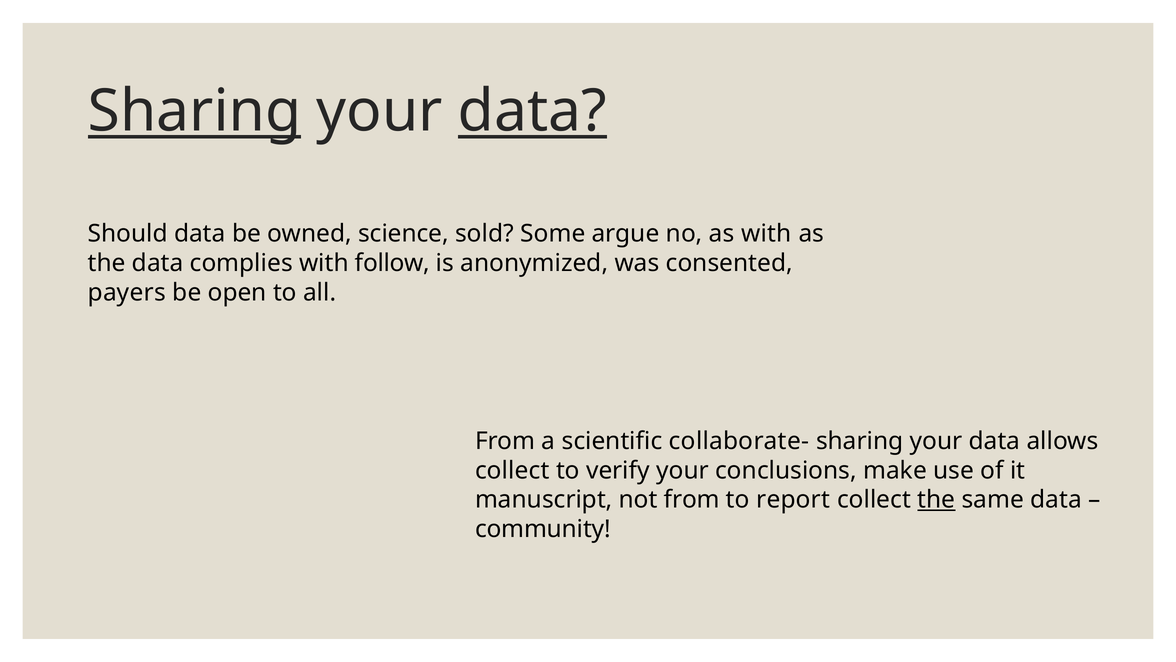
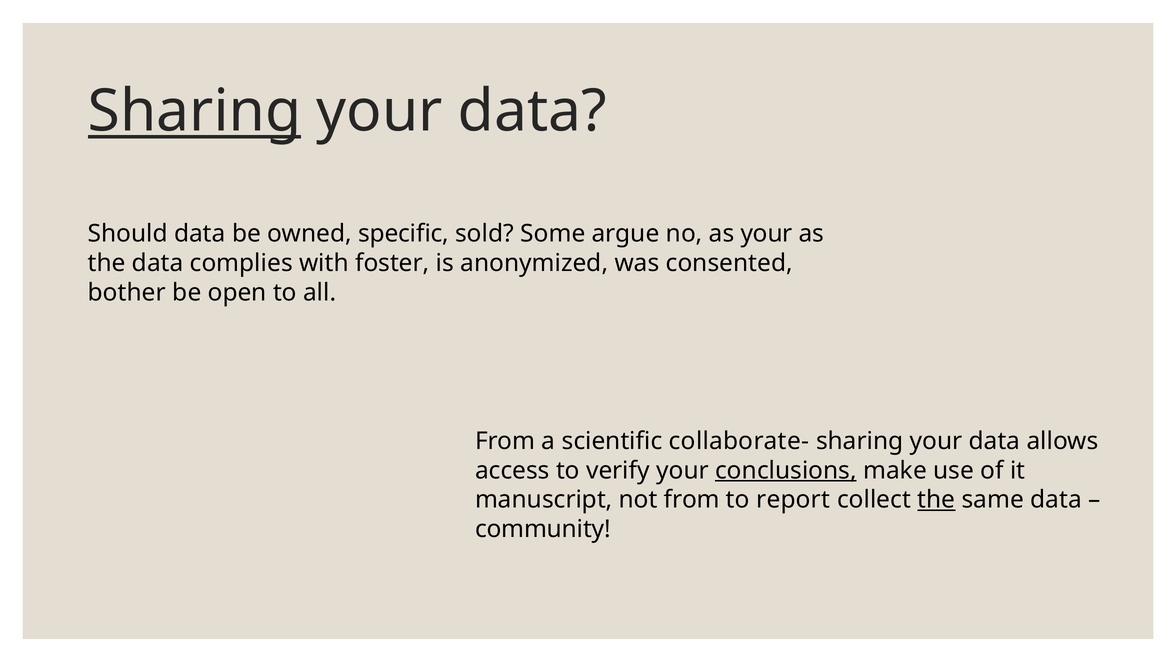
data at (532, 111) underline: present -> none
science: science -> specific
as with: with -> your
follow: follow -> foster
payers: payers -> bother
collect at (512, 470): collect -> access
conclusions underline: none -> present
